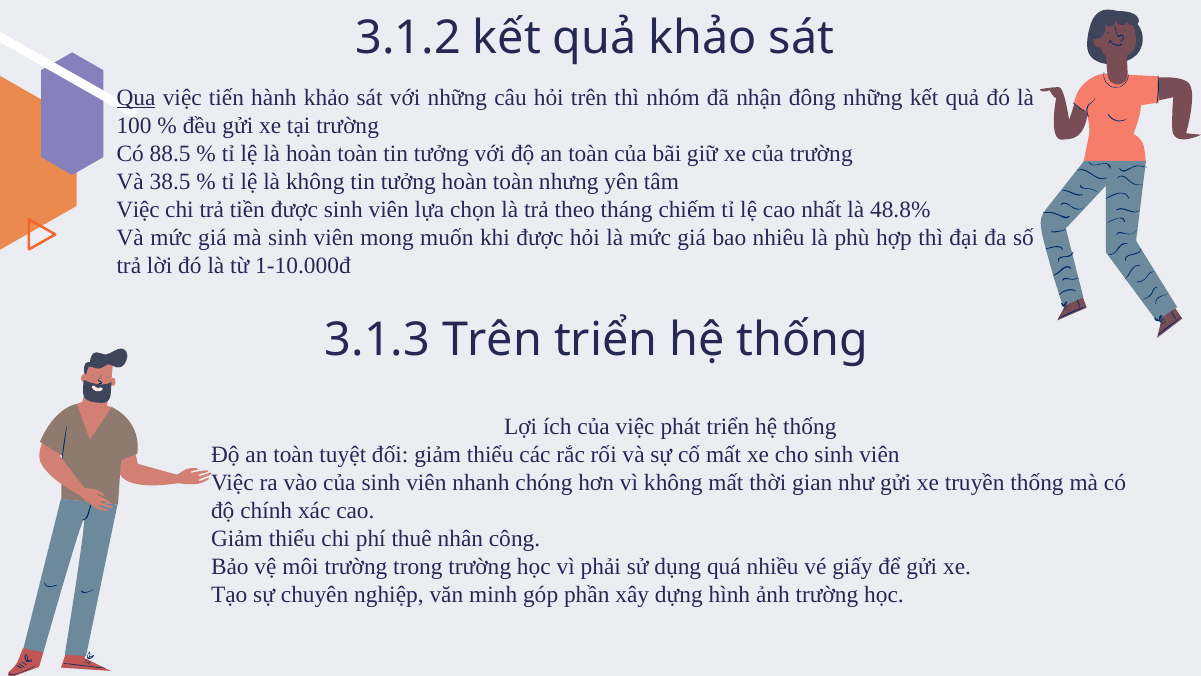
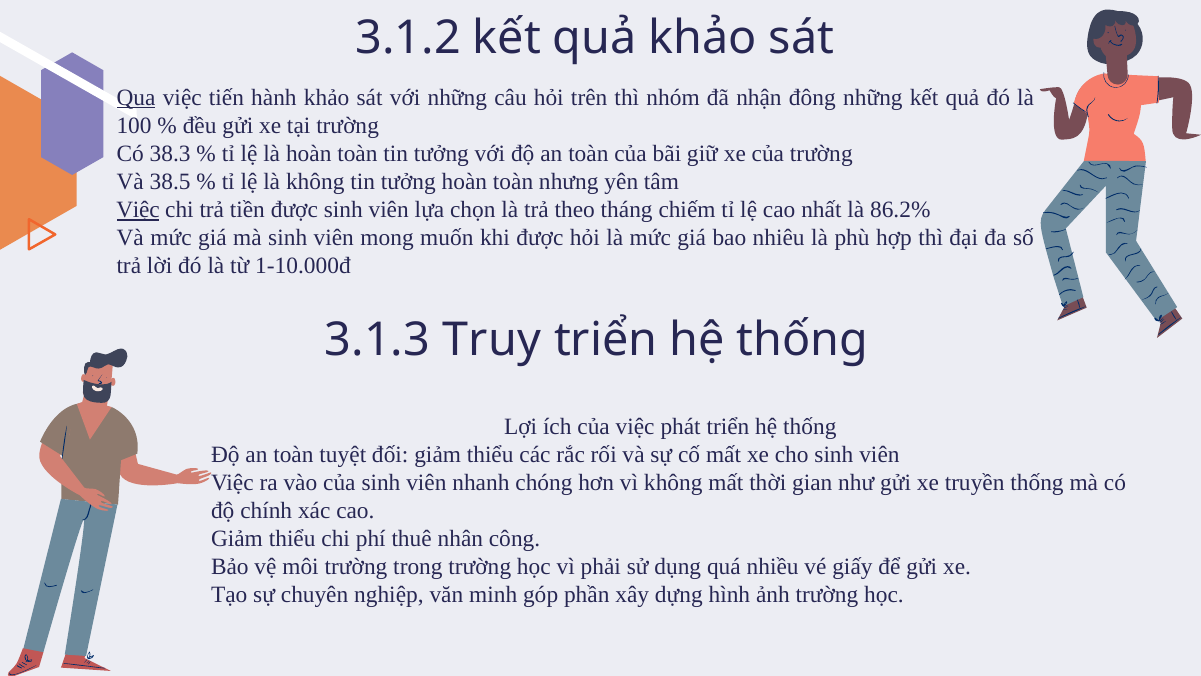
88.5: 88.5 -> 38.3
Việc at (138, 210) underline: none -> present
48.8%: 48.8% -> 86.2%
3.1.3 Trên: Trên -> Truy
